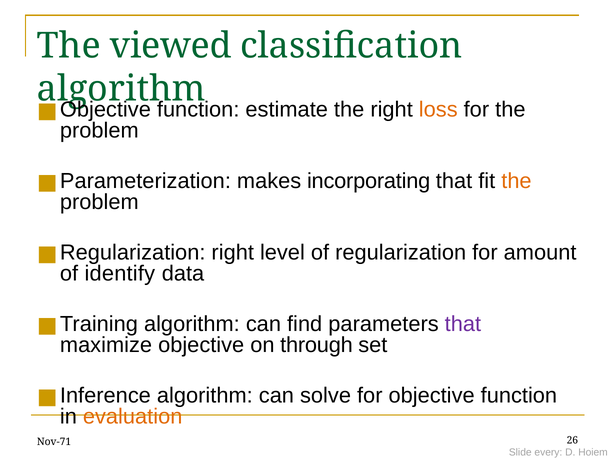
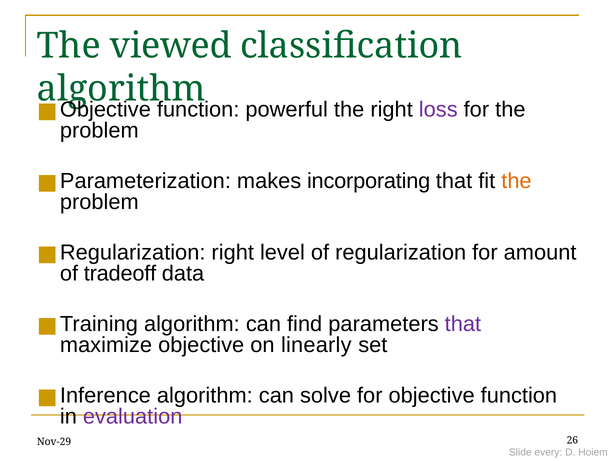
estimate: estimate -> powerful
loss colour: orange -> purple
identify: identify -> tradeoff
through: through -> linearly
evaluation colour: orange -> purple
Nov-71: Nov-71 -> Nov-29
